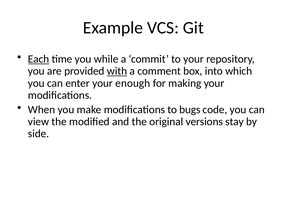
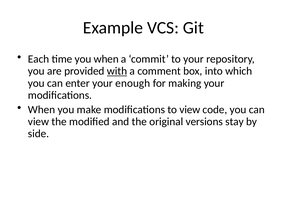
Each underline: present -> none
you while: while -> when
to bugs: bugs -> view
